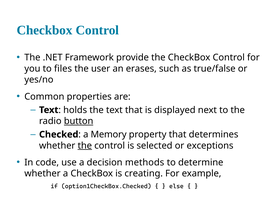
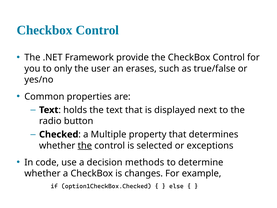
files: files -> only
button underline: present -> none
Memory: Memory -> Multiple
creating: creating -> changes
